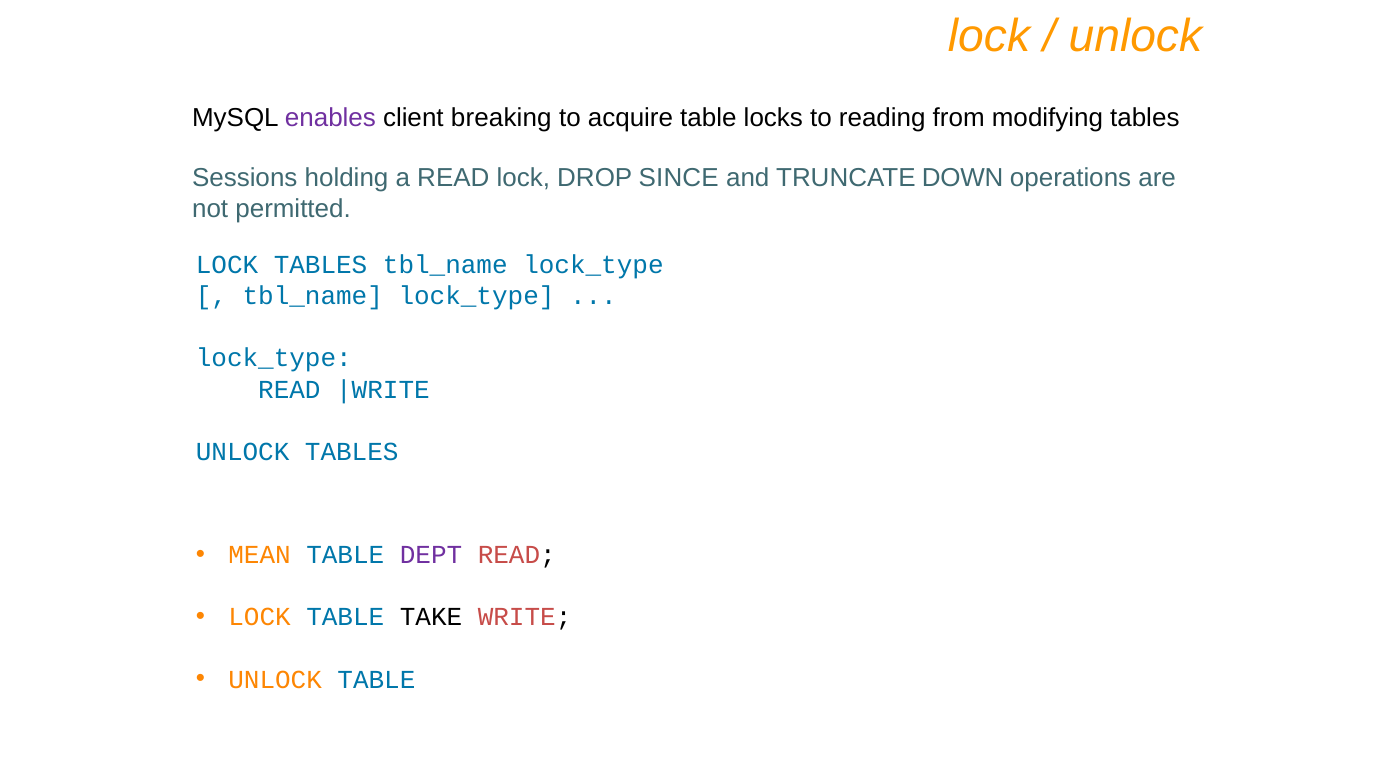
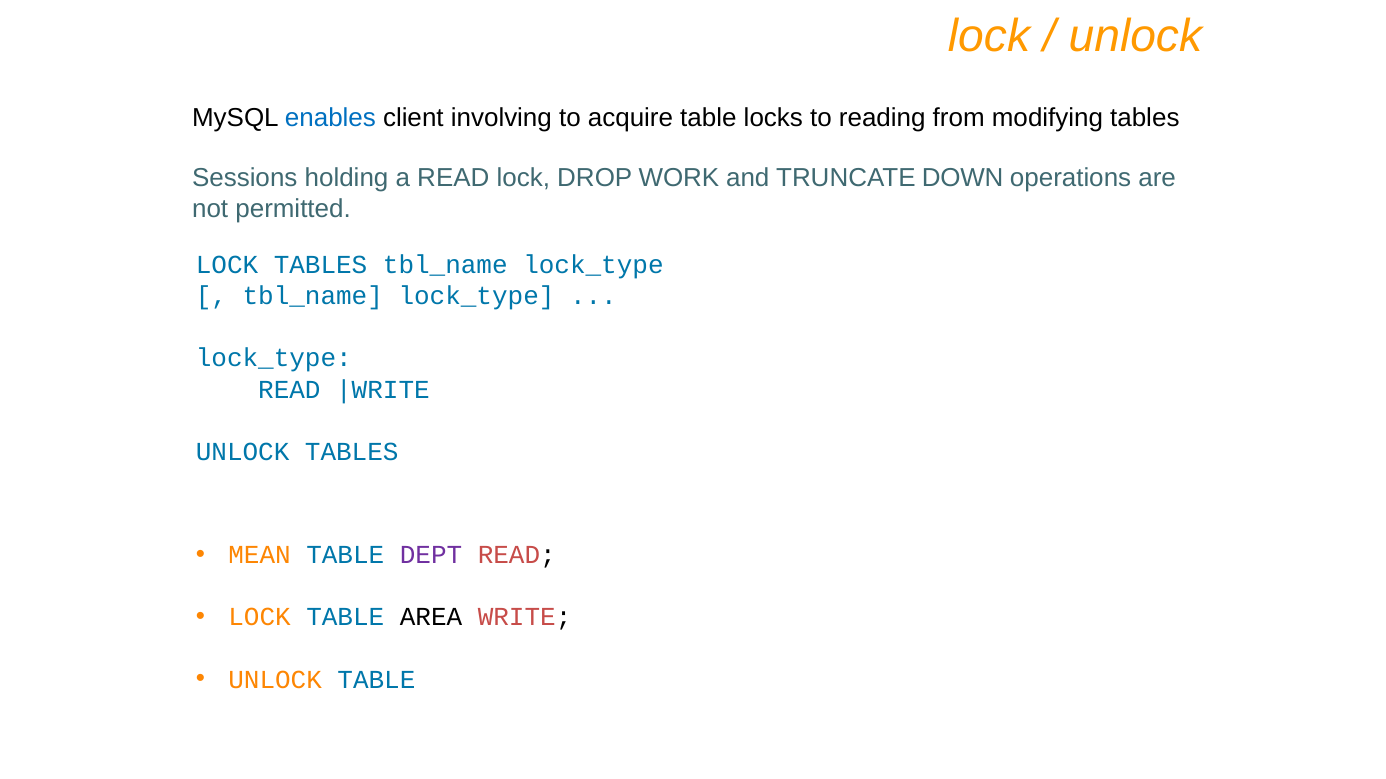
enables colour: purple -> blue
breaking: breaking -> involving
SINCE: SINCE -> WORK
TAKE: TAKE -> AREA
